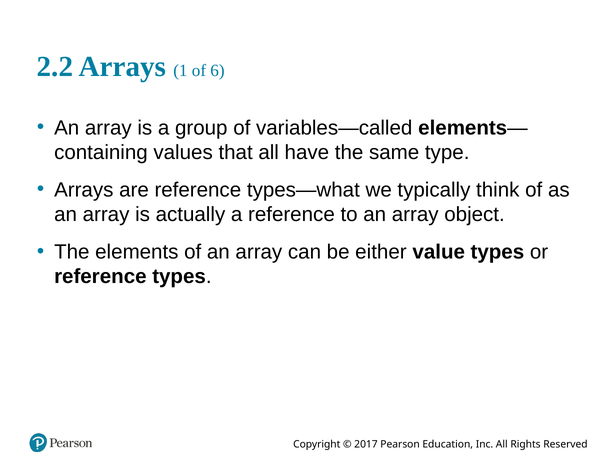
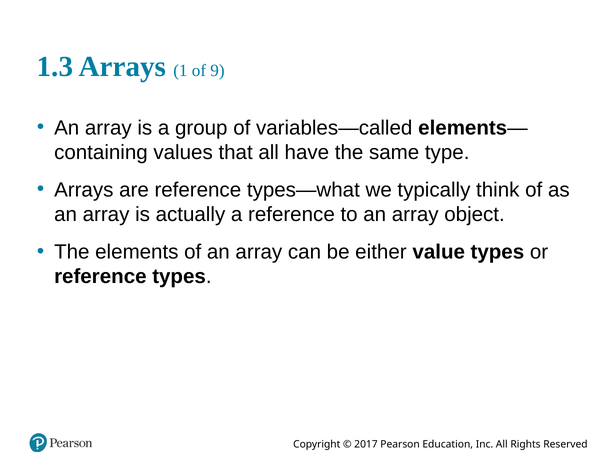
2.2: 2.2 -> 1.3
6: 6 -> 9
